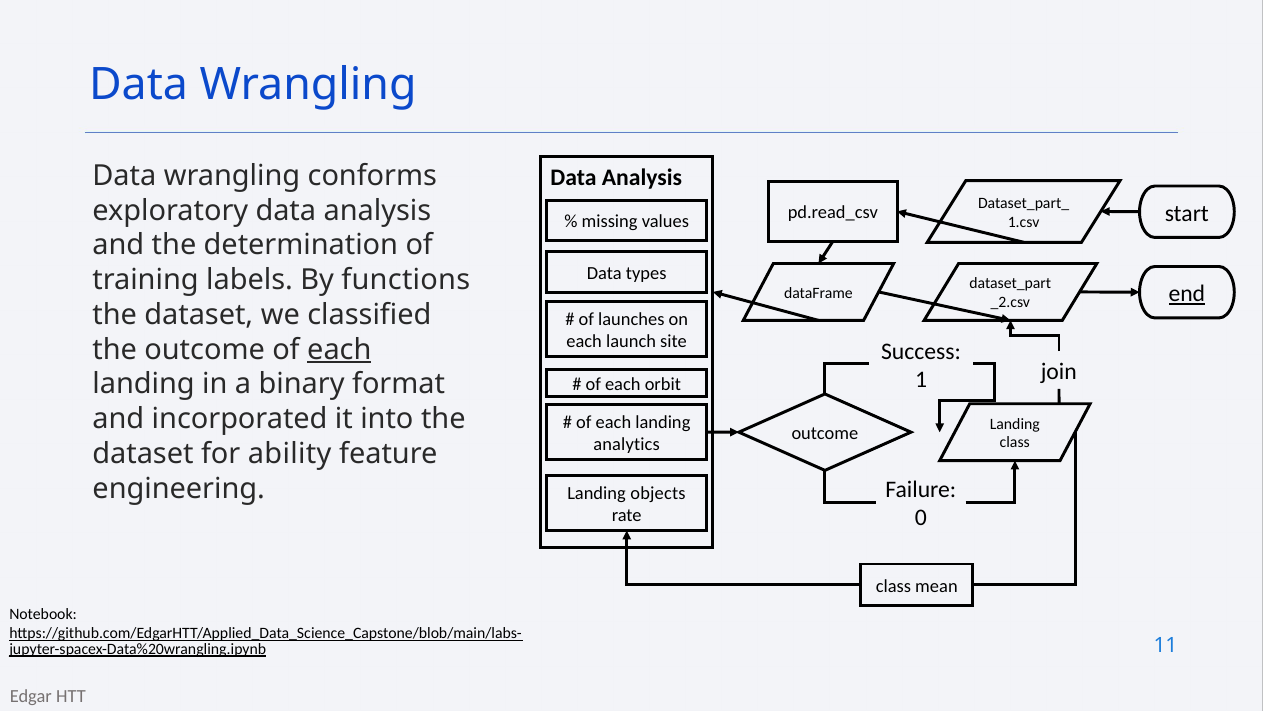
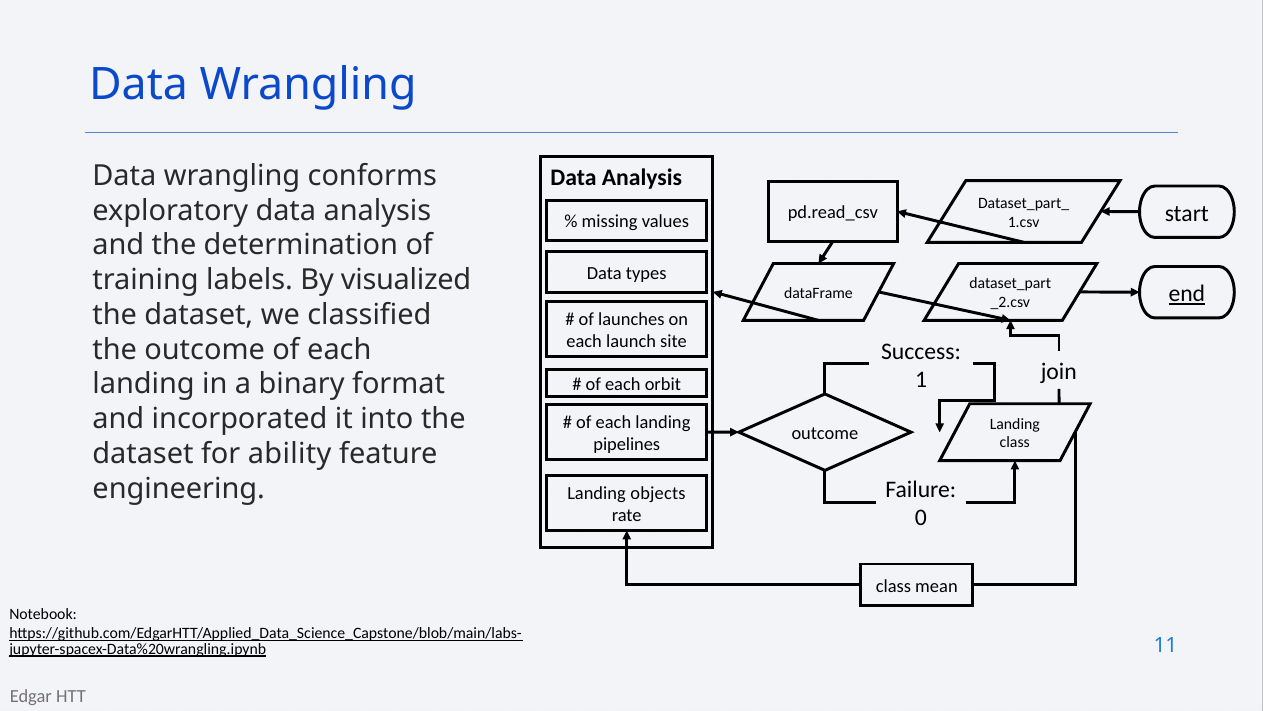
functions: functions -> visualized
each at (339, 349) underline: present -> none
analytics: analytics -> pipelines
